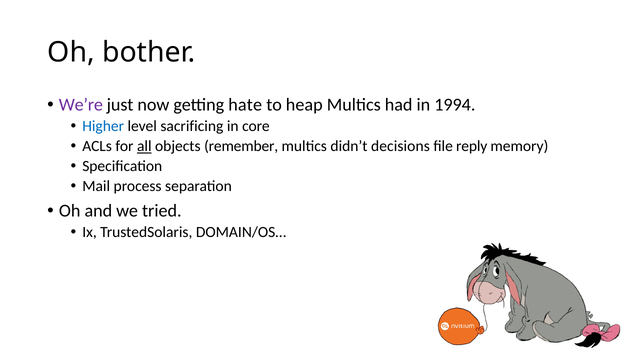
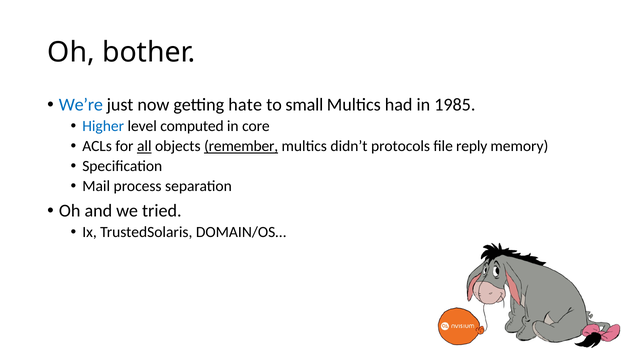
We’re colour: purple -> blue
heap: heap -> small
1994: 1994 -> 1985
sacrificing: sacrificing -> computed
remember underline: none -> present
decisions: decisions -> protocols
